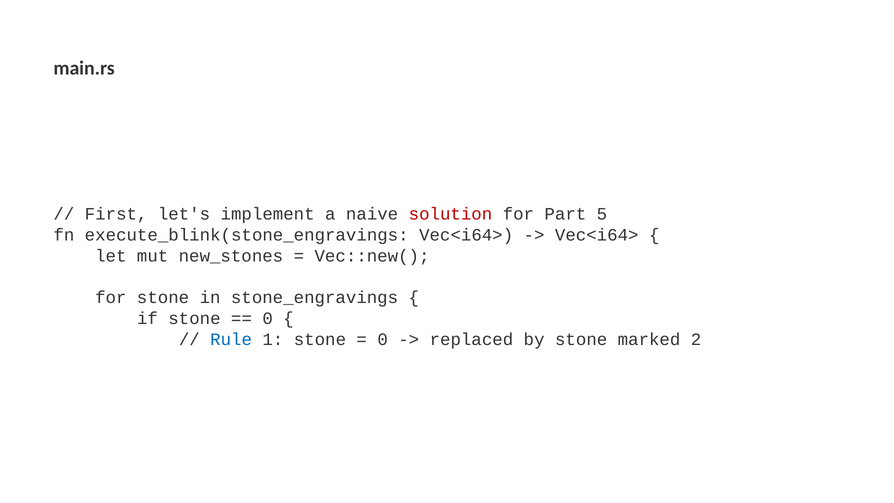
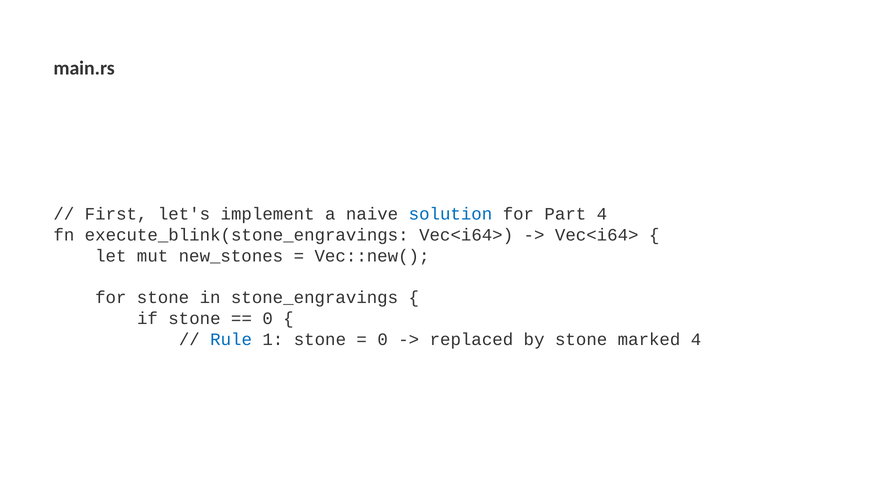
solution colour: red -> blue
Part 5: 5 -> 4
marked 2: 2 -> 4
